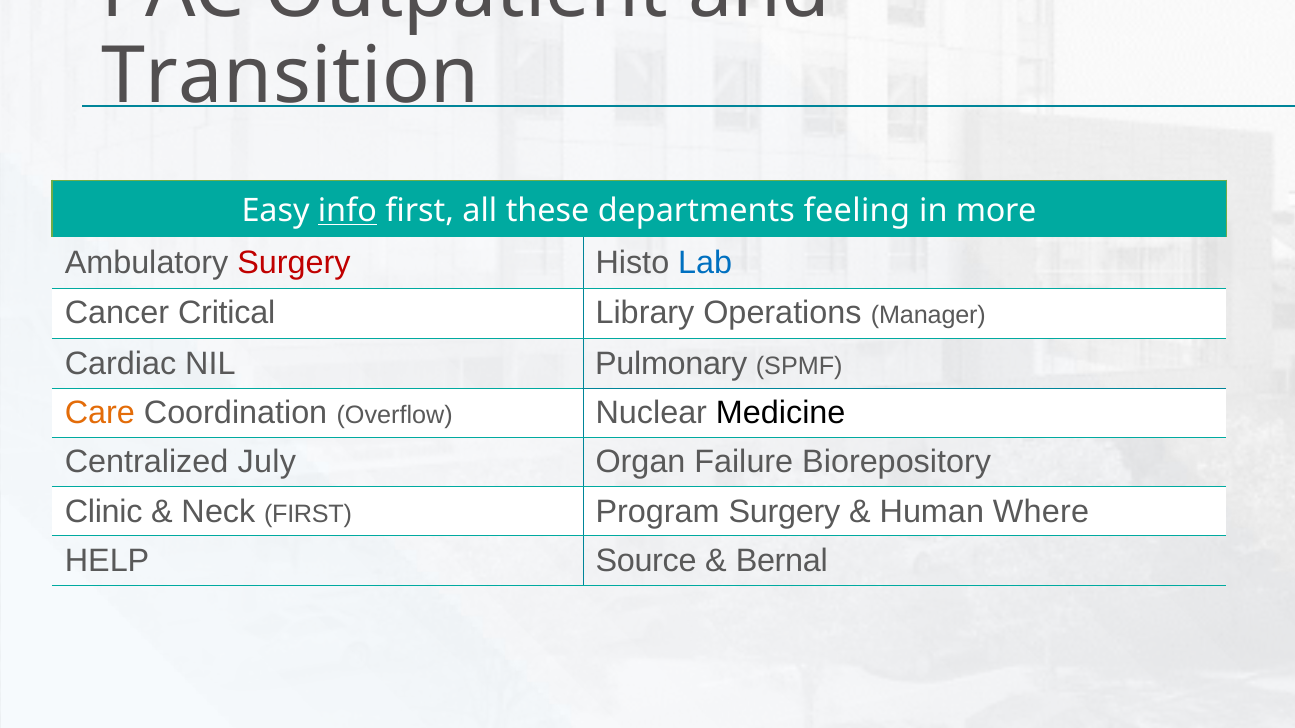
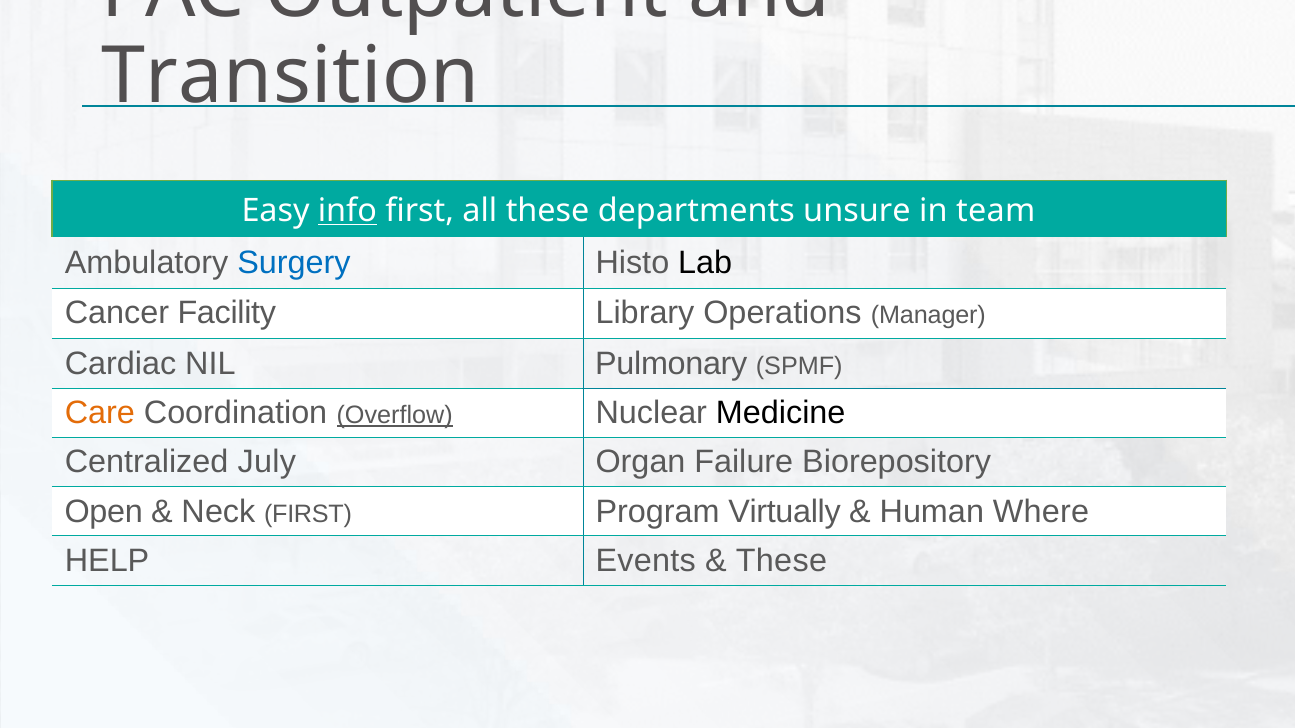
feeling: feeling -> unsure
more: more -> team
Surgery at (294, 263) colour: red -> blue
Lab colour: blue -> black
Critical: Critical -> Facility
Overflow underline: none -> present
Clinic: Clinic -> Open
Program Surgery: Surgery -> Virtually
Source: Source -> Events
Bernal at (782, 561): Bernal -> These
